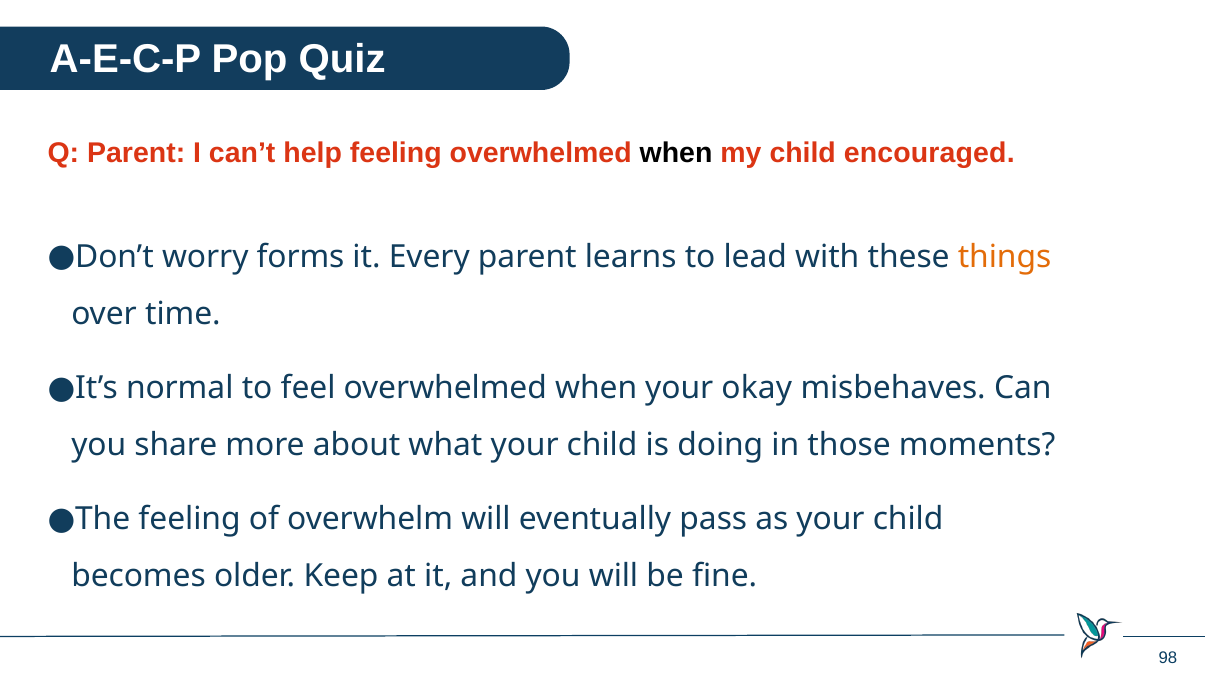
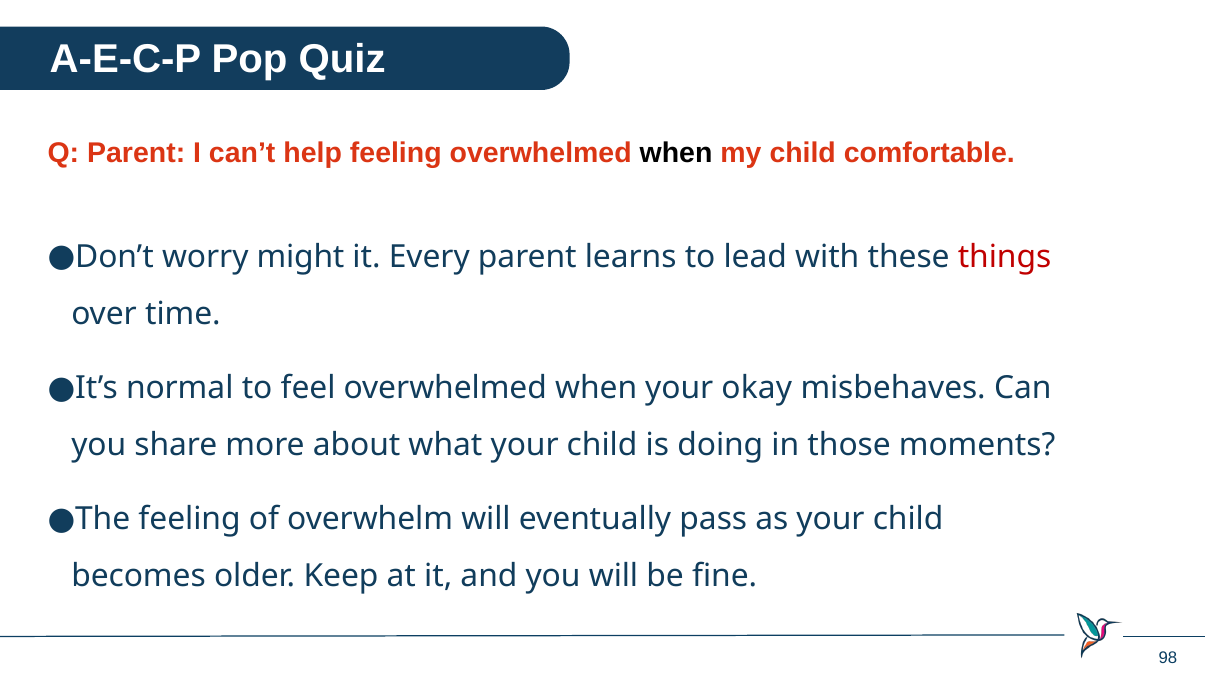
encouraged: encouraged -> comfortable
forms: forms -> might
things colour: orange -> red
